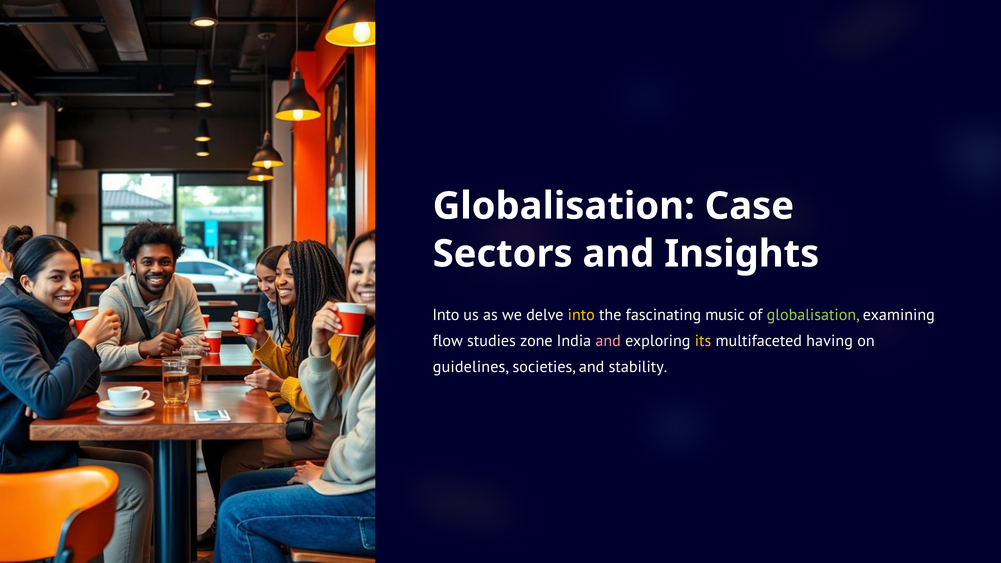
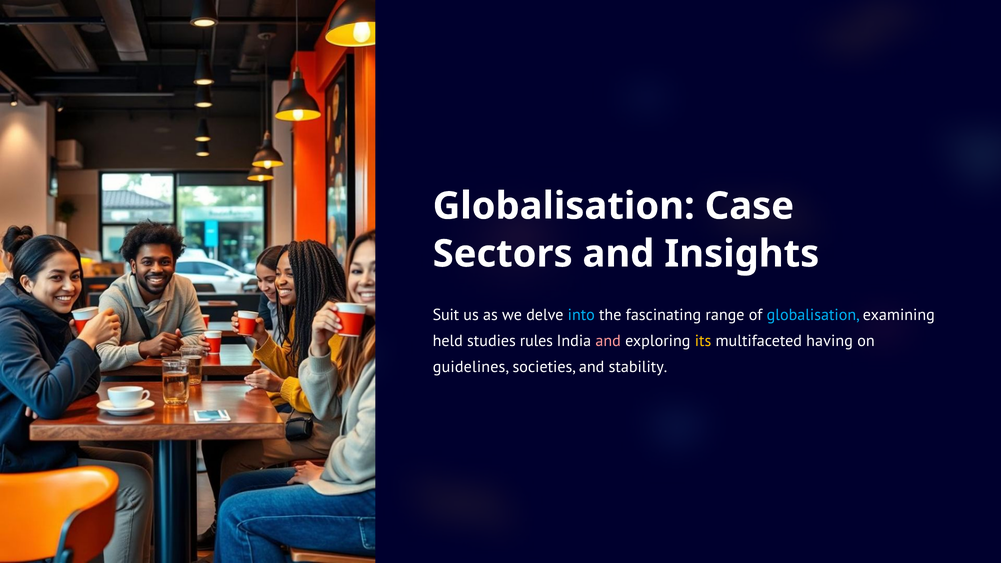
Into at (446, 315): Into -> Suit
into at (581, 315) colour: yellow -> light blue
music: music -> range
globalisation at (813, 315) colour: light green -> light blue
flow: flow -> held
zone: zone -> rules
